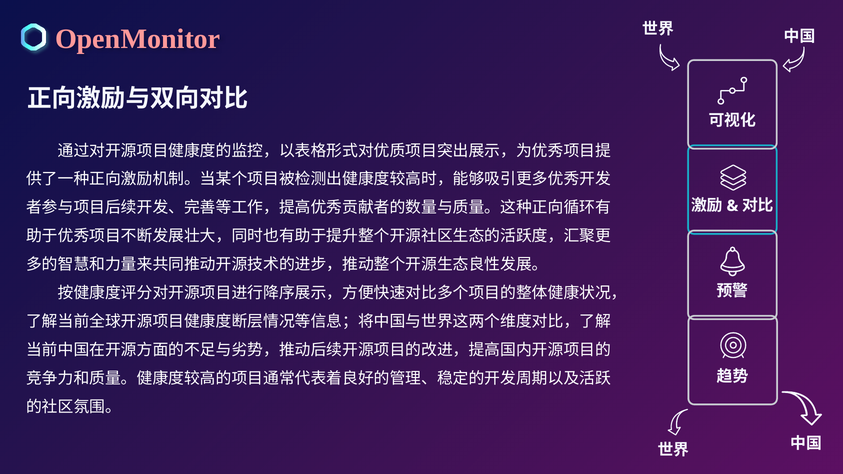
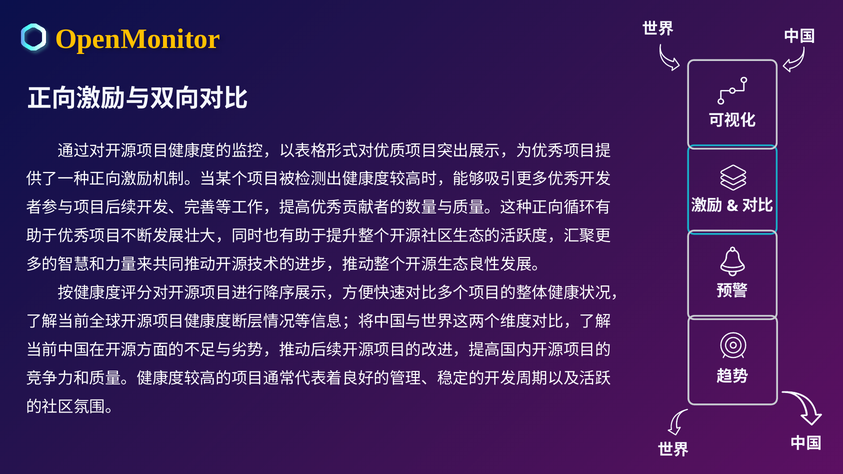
OpenMonitor colour: pink -> yellow
